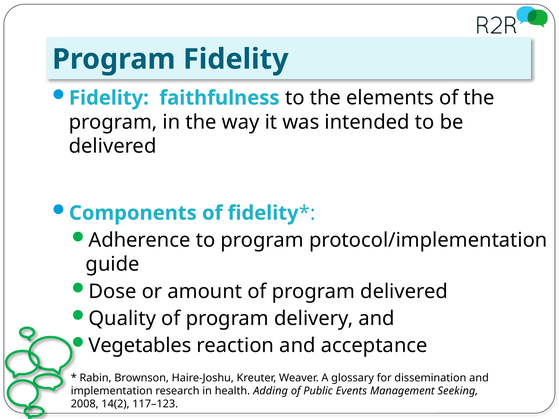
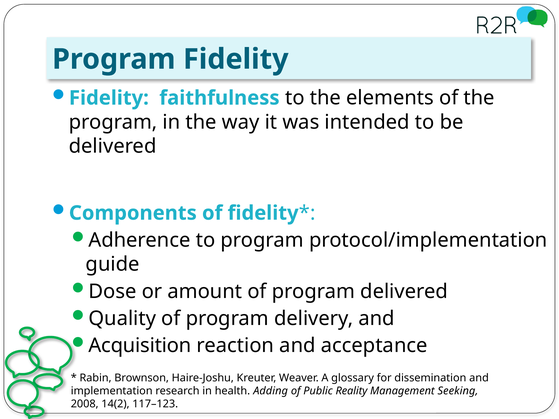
Vegetables: Vegetables -> Acquisition
Events: Events -> Reality
